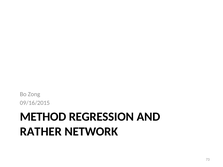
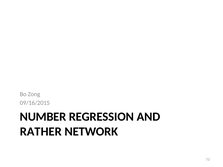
METHOD: METHOD -> NUMBER
